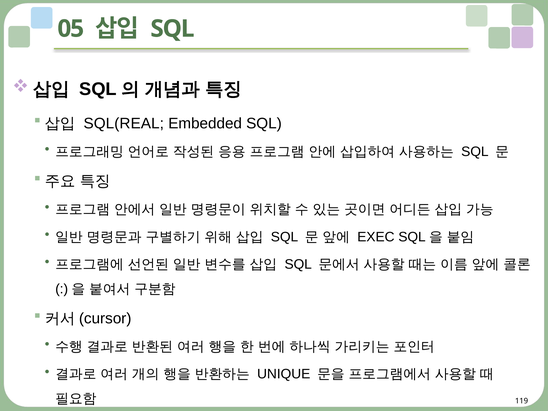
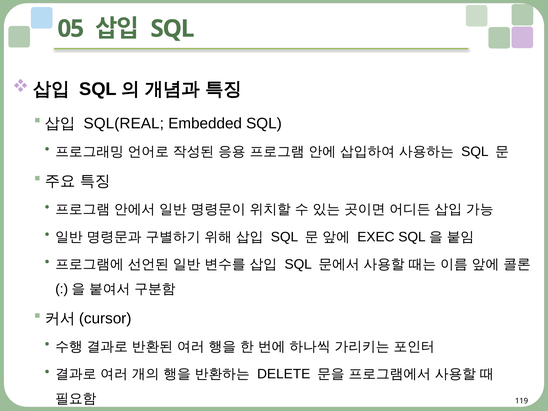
UNIQUE: UNIQUE -> DELETE
